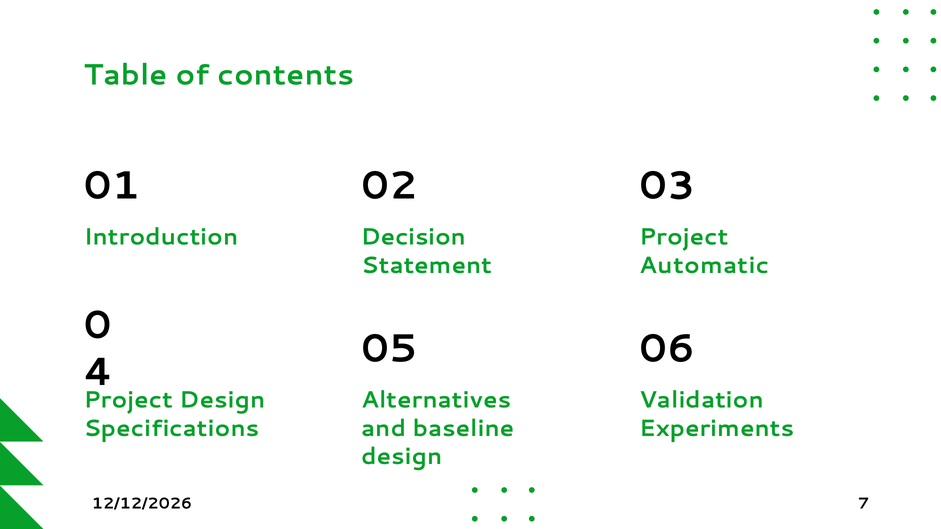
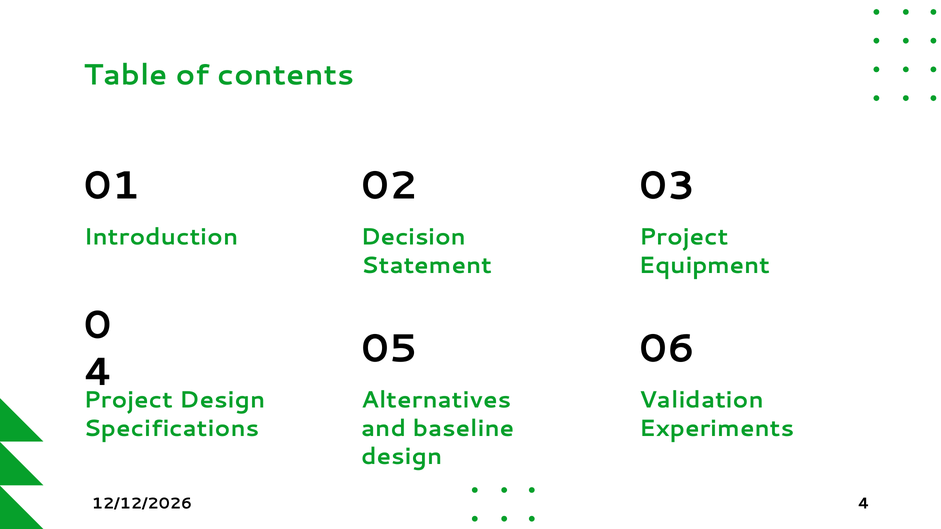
Automatic: Automatic -> Equipment
7 at (864, 504): 7 -> 4
